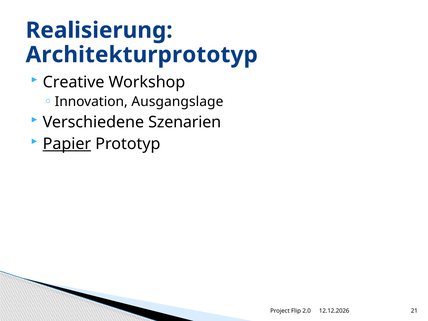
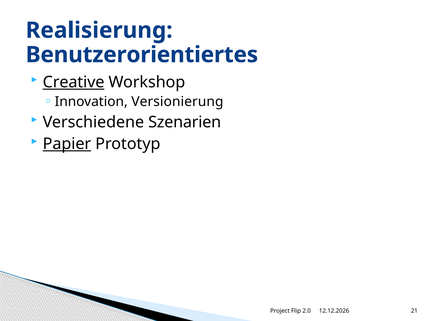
Architekturprototyp: Architekturprototyp -> Benutzerorientiertes
Creative underline: none -> present
Ausgangslage: Ausgangslage -> Versionierung
